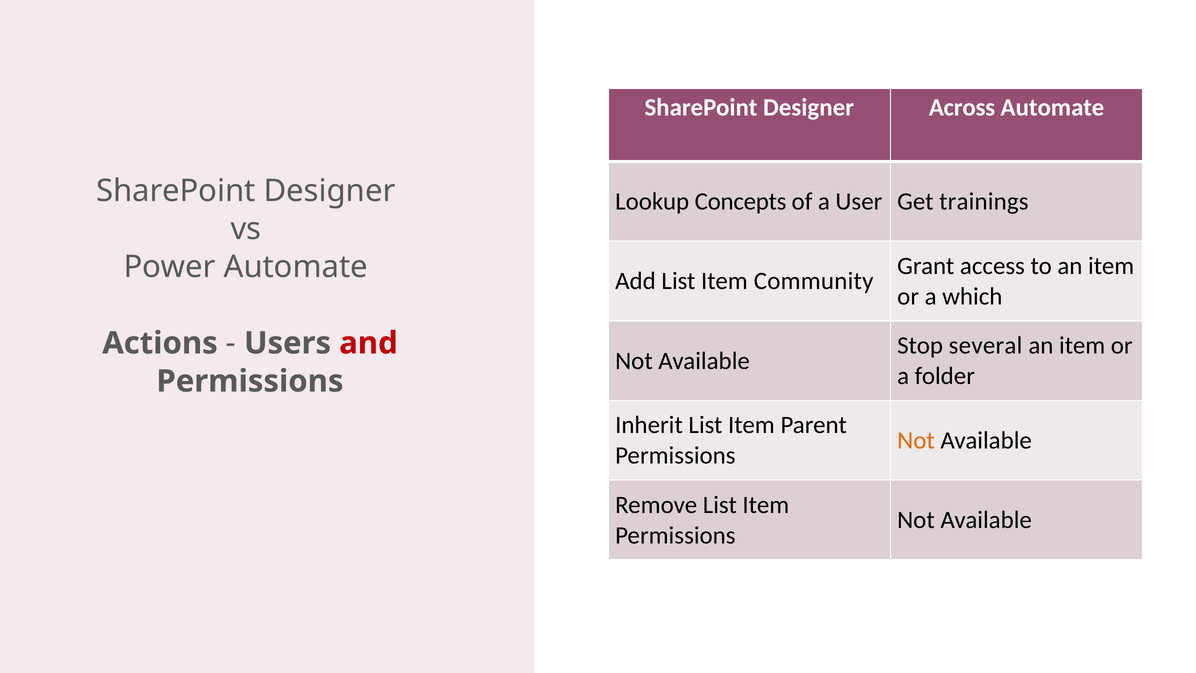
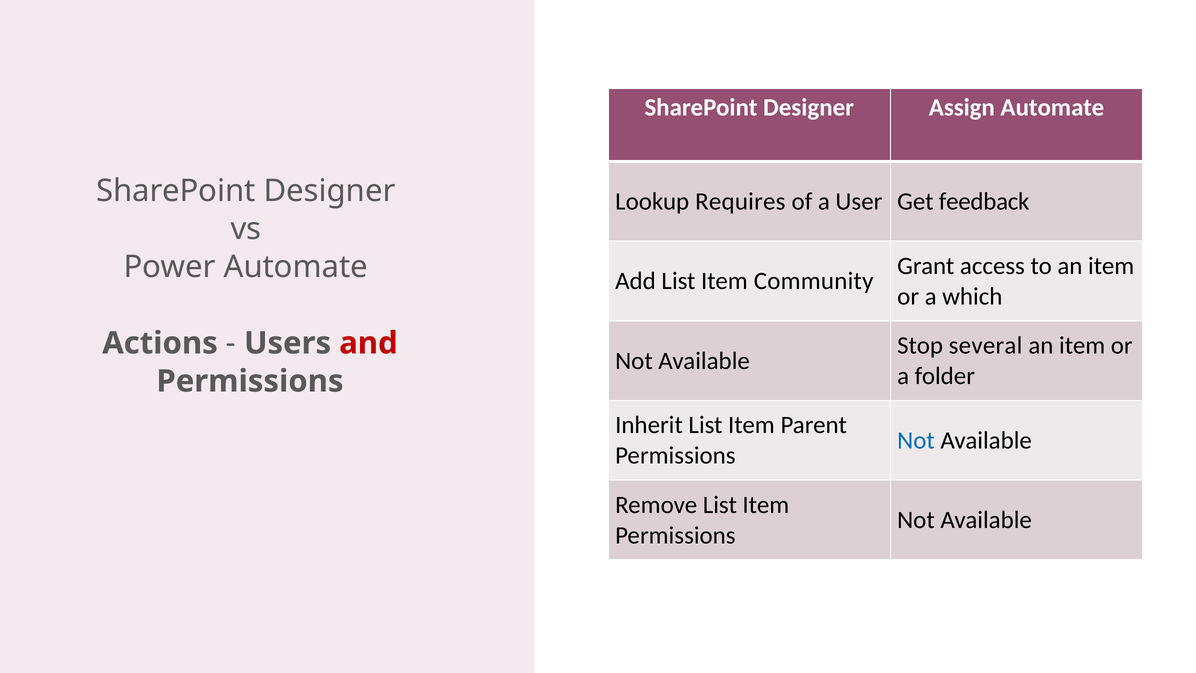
Across: Across -> Assign
Concepts: Concepts -> Requires
trainings: trainings -> feedback
Not at (916, 440) colour: orange -> blue
